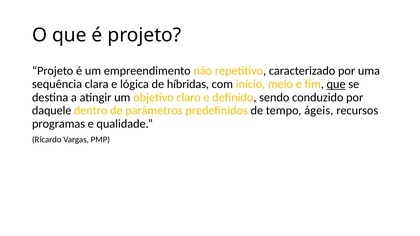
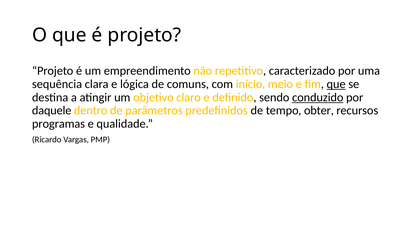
híbridas: híbridas -> comuns
conduzido underline: none -> present
ágeis: ágeis -> obter
